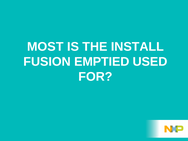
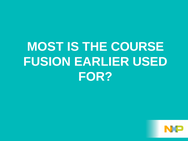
INSTALL: INSTALL -> COURSE
EMPTIED: EMPTIED -> EARLIER
